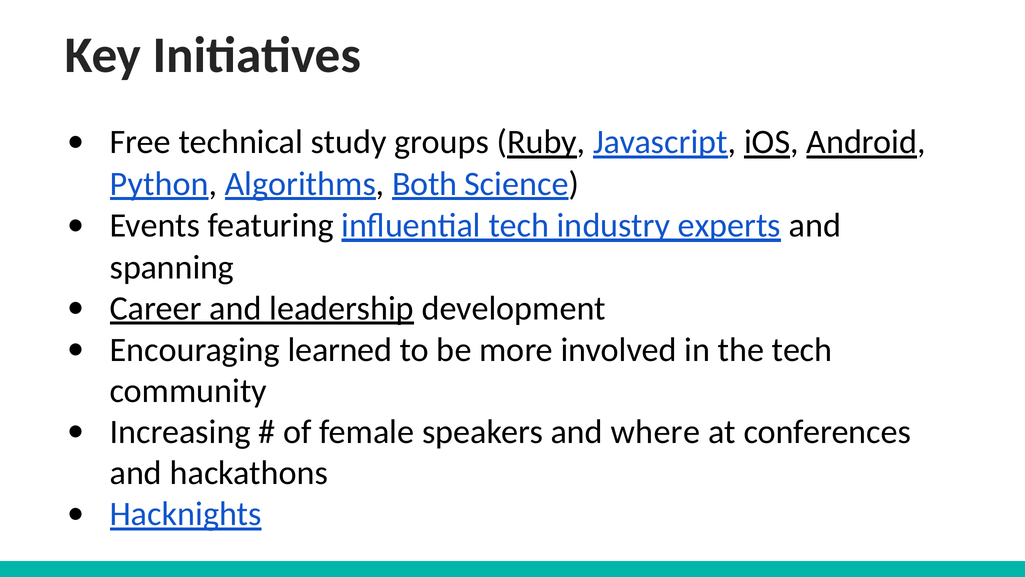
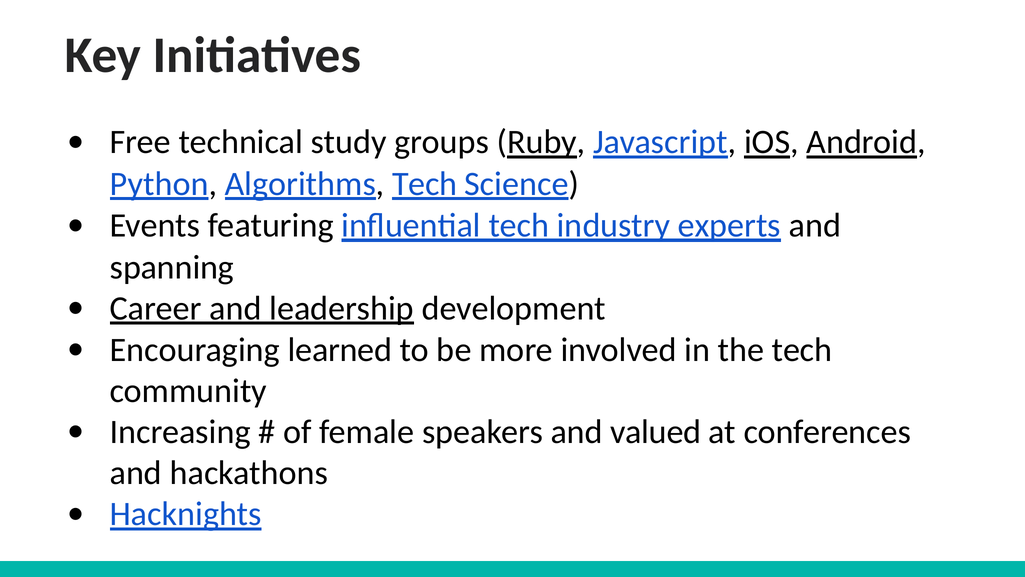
Algorithms Both: Both -> Tech
where: where -> valued
